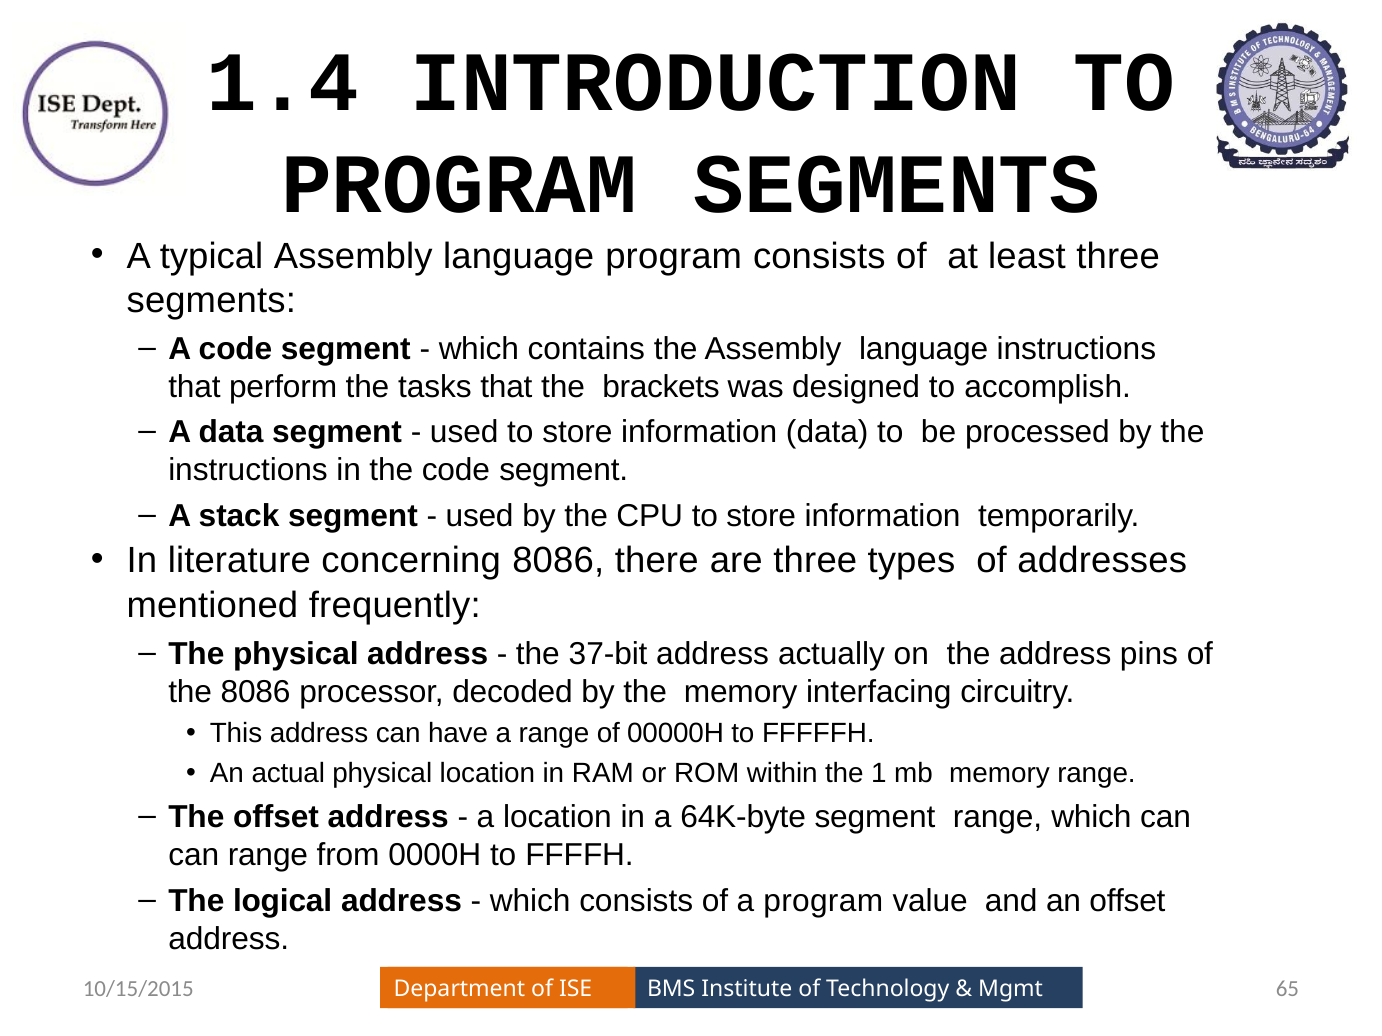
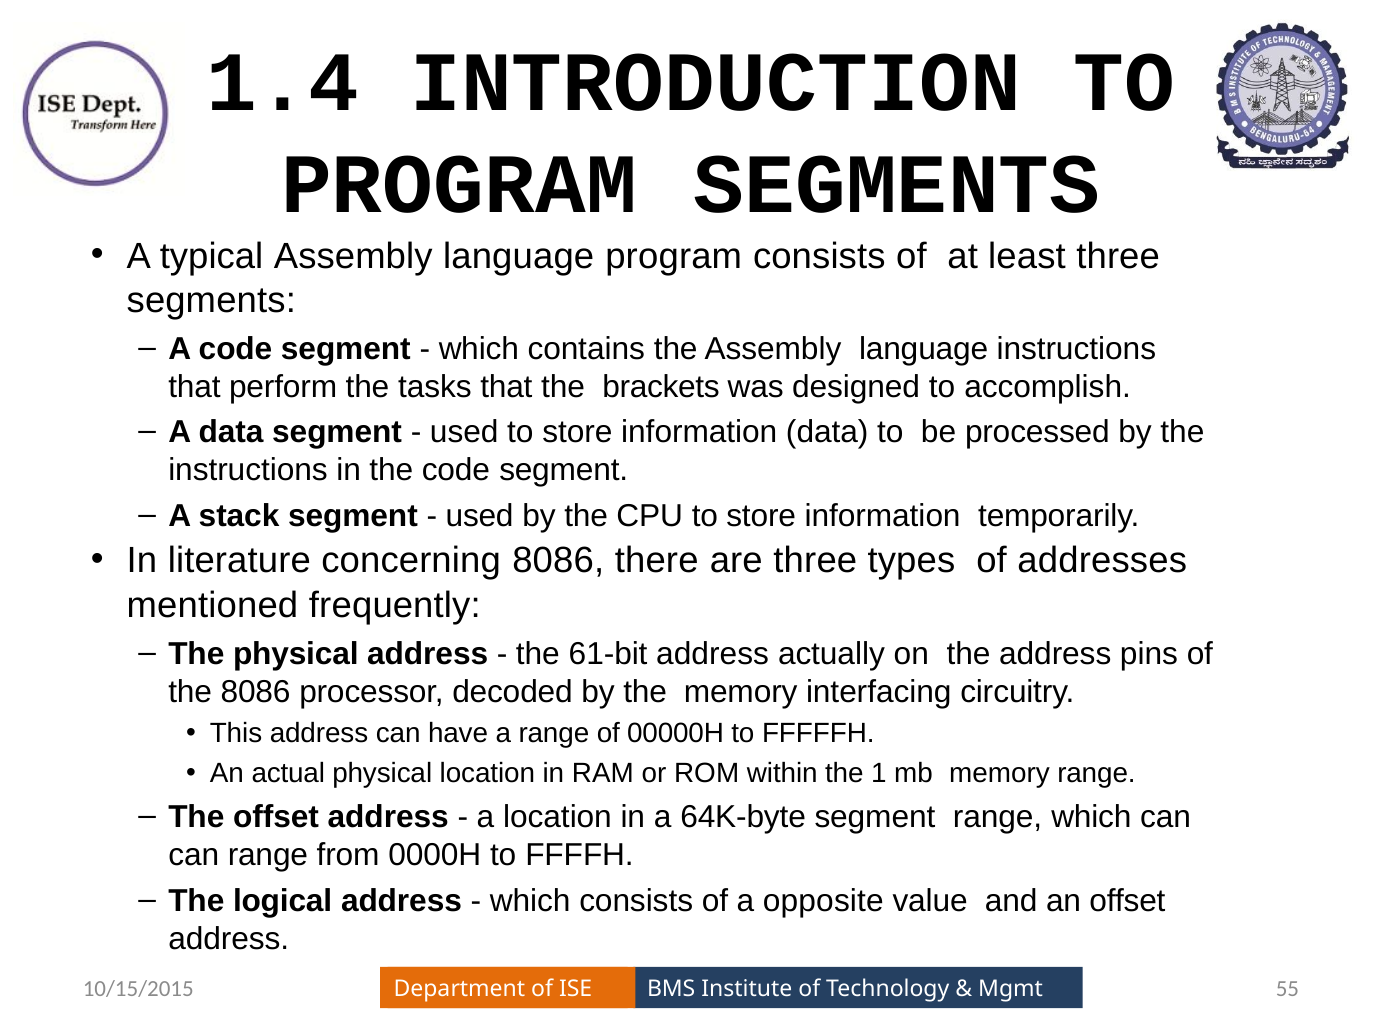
37-bit: 37-bit -> 61-bit
a program: program -> opposite
65: 65 -> 55
